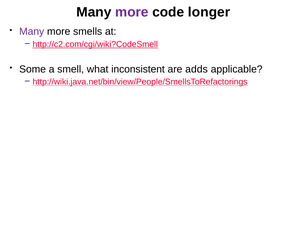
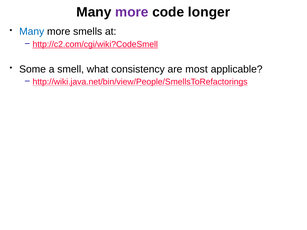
Many at (32, 32) colour: purple -> blue
inconsistent: inconsistent -> consistency
adds: adds -> most
